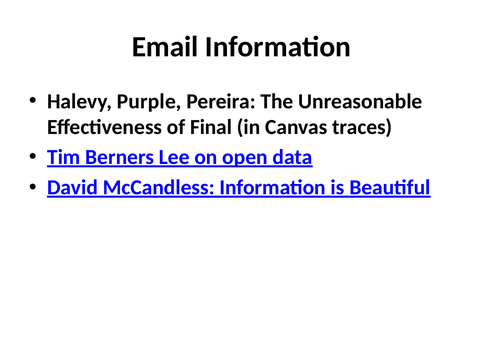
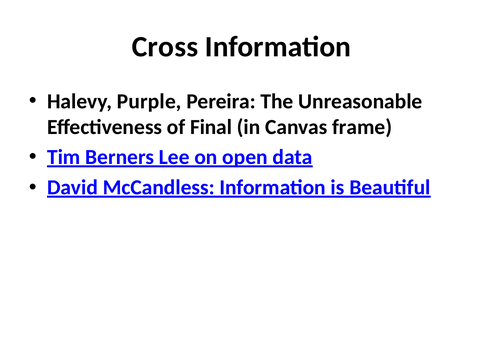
Email: Email -> Cross
traces: traces -> frame
